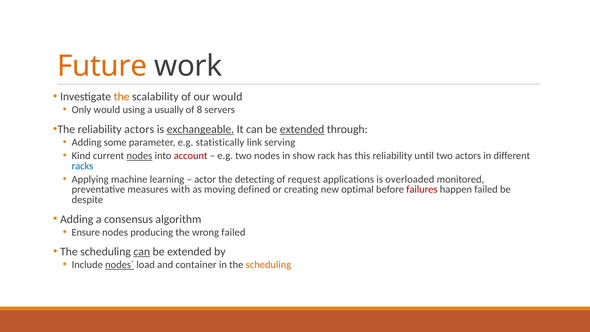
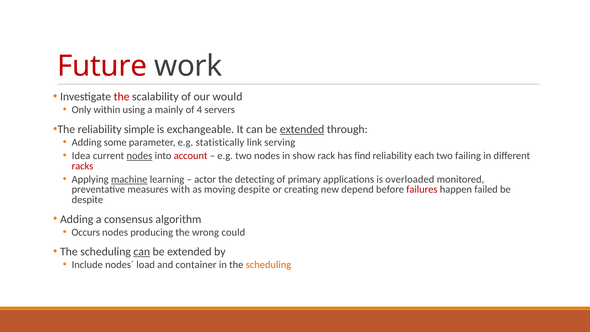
Future colour: orange -> red
the at (122, 97) colour: orange -> red
Only would: would -> within
usually: usually -> mainly
8: 8 -> 4
reliability actors: actors -> simple
exchangeable underline: present -> none
Kind: Kind -> Idea
this: this -> find
until: until -> each
two actors: actors -> failing
racks colour: blue -> red
machine underline: none -> present
request: request -> primary
moving defined: defined -> despite
optimal: optimal -> depend
Ensure: Ensure -> Occurs
wrong failed: failed -> could
nodes´ underline: present -> none
